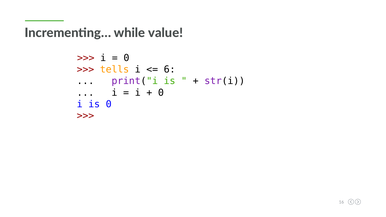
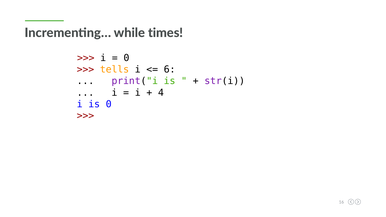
value: value -> times
0 at (161, 93): 0 -> 4
